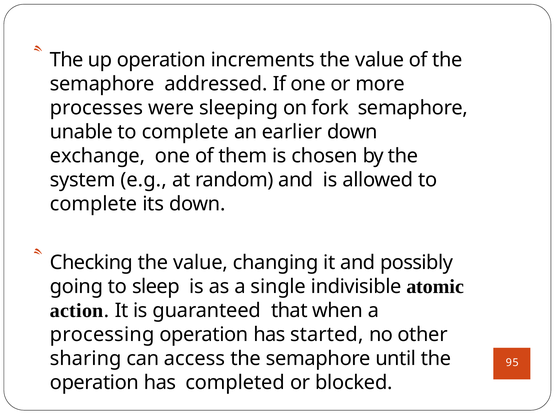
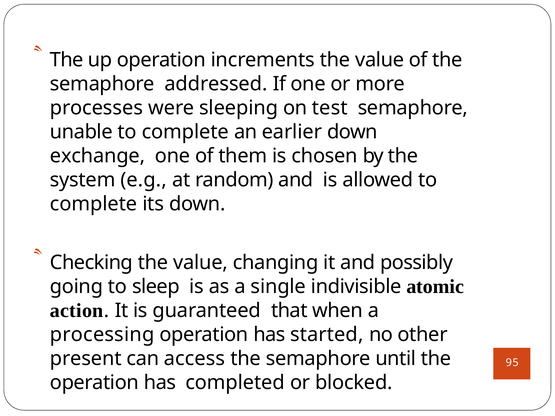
fork: fork -> test
sharing: sharing -> present
